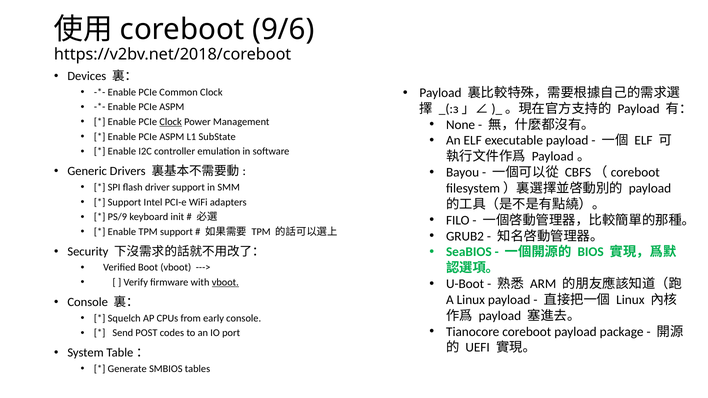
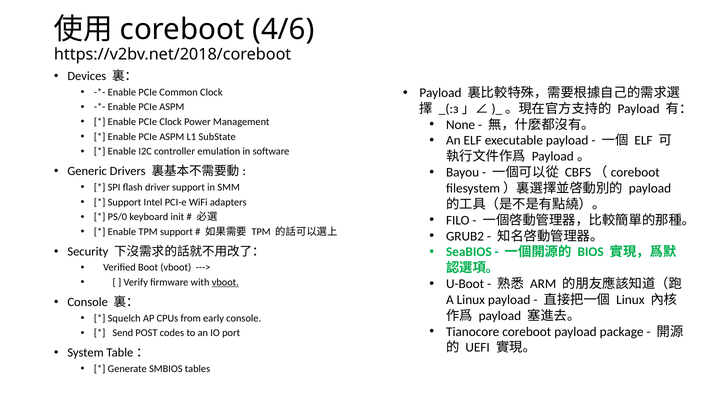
9/6: 9/6 -> 4/6
Clock at (171, 122) underline: present -> none
PS/9: PS/9 -> PS/0
